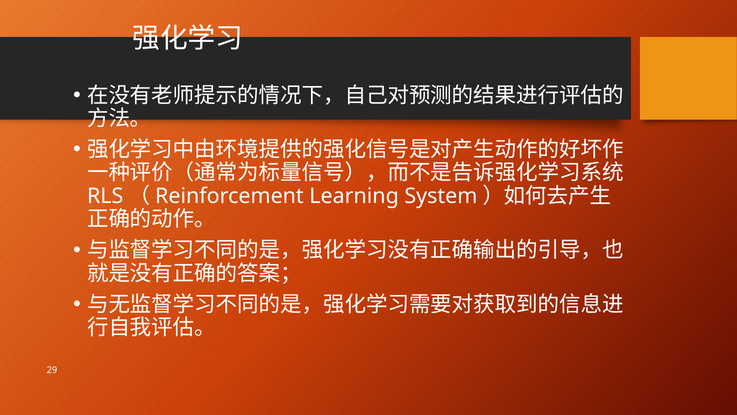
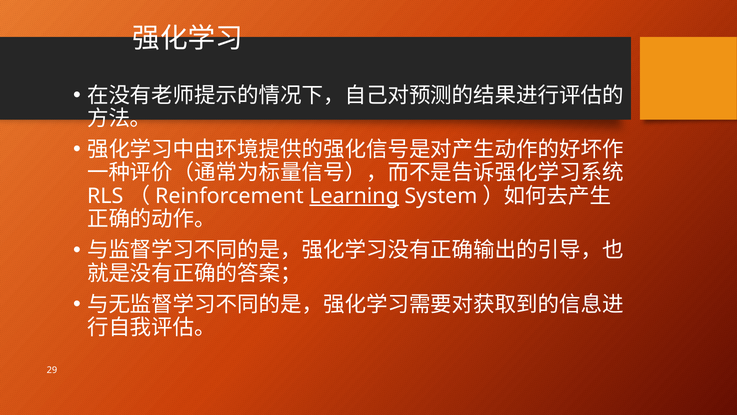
Learning underline: none -> present
